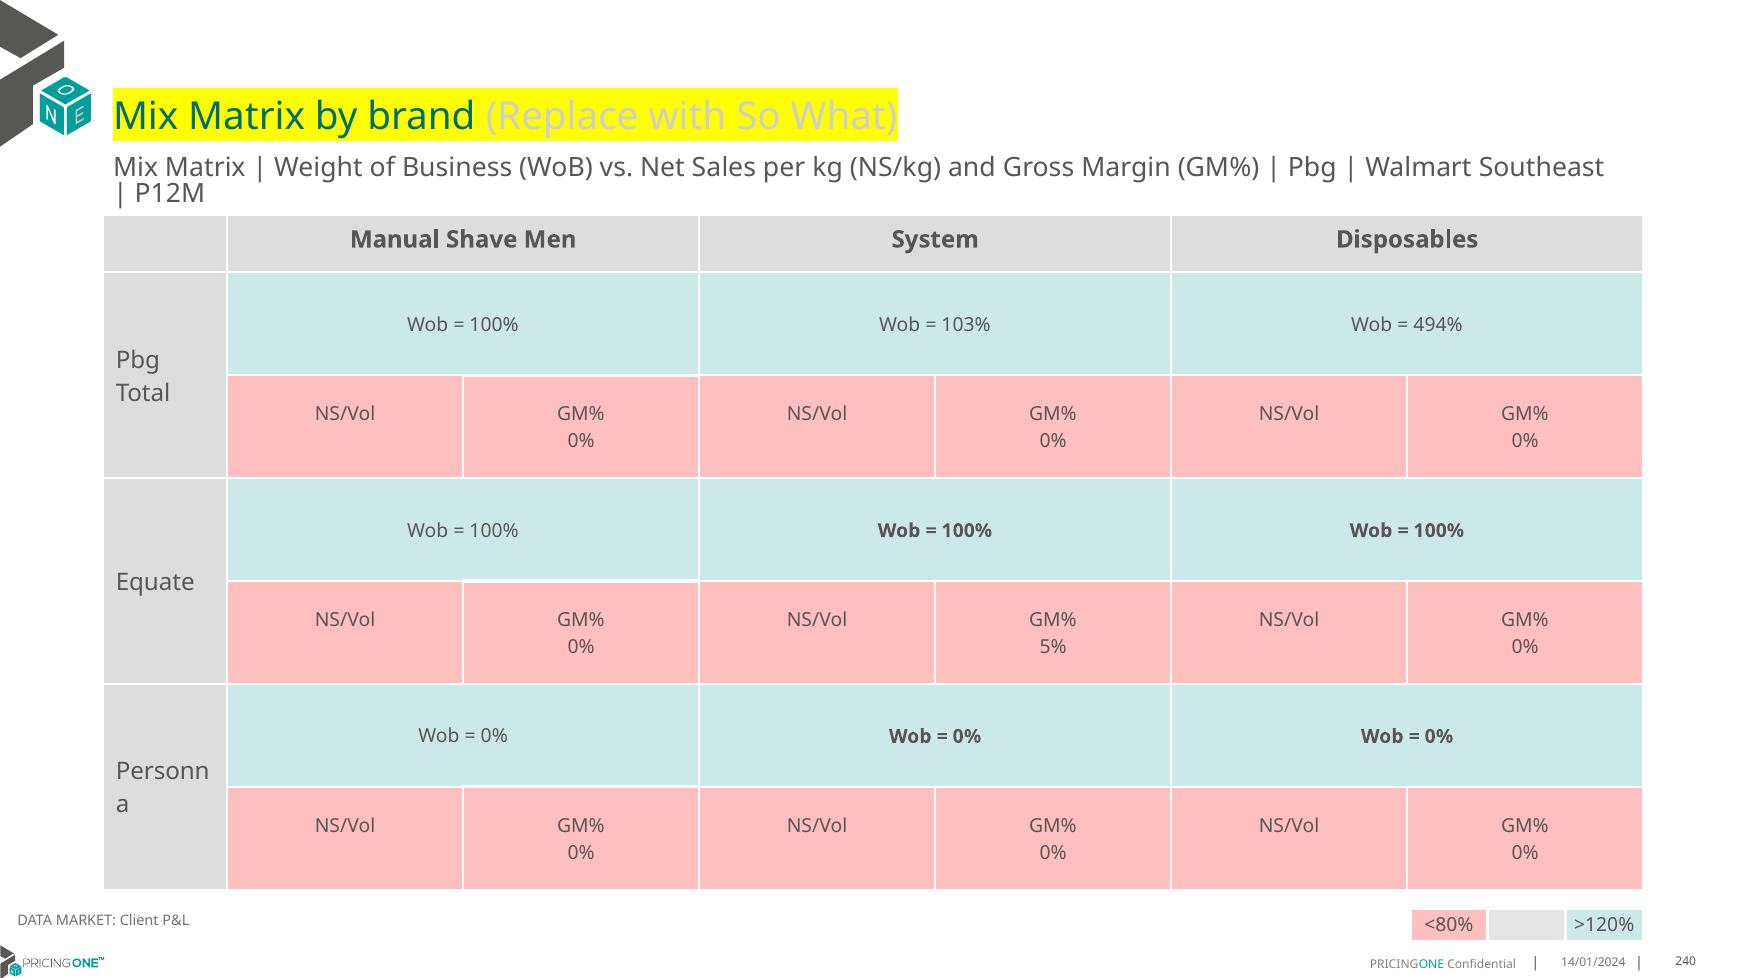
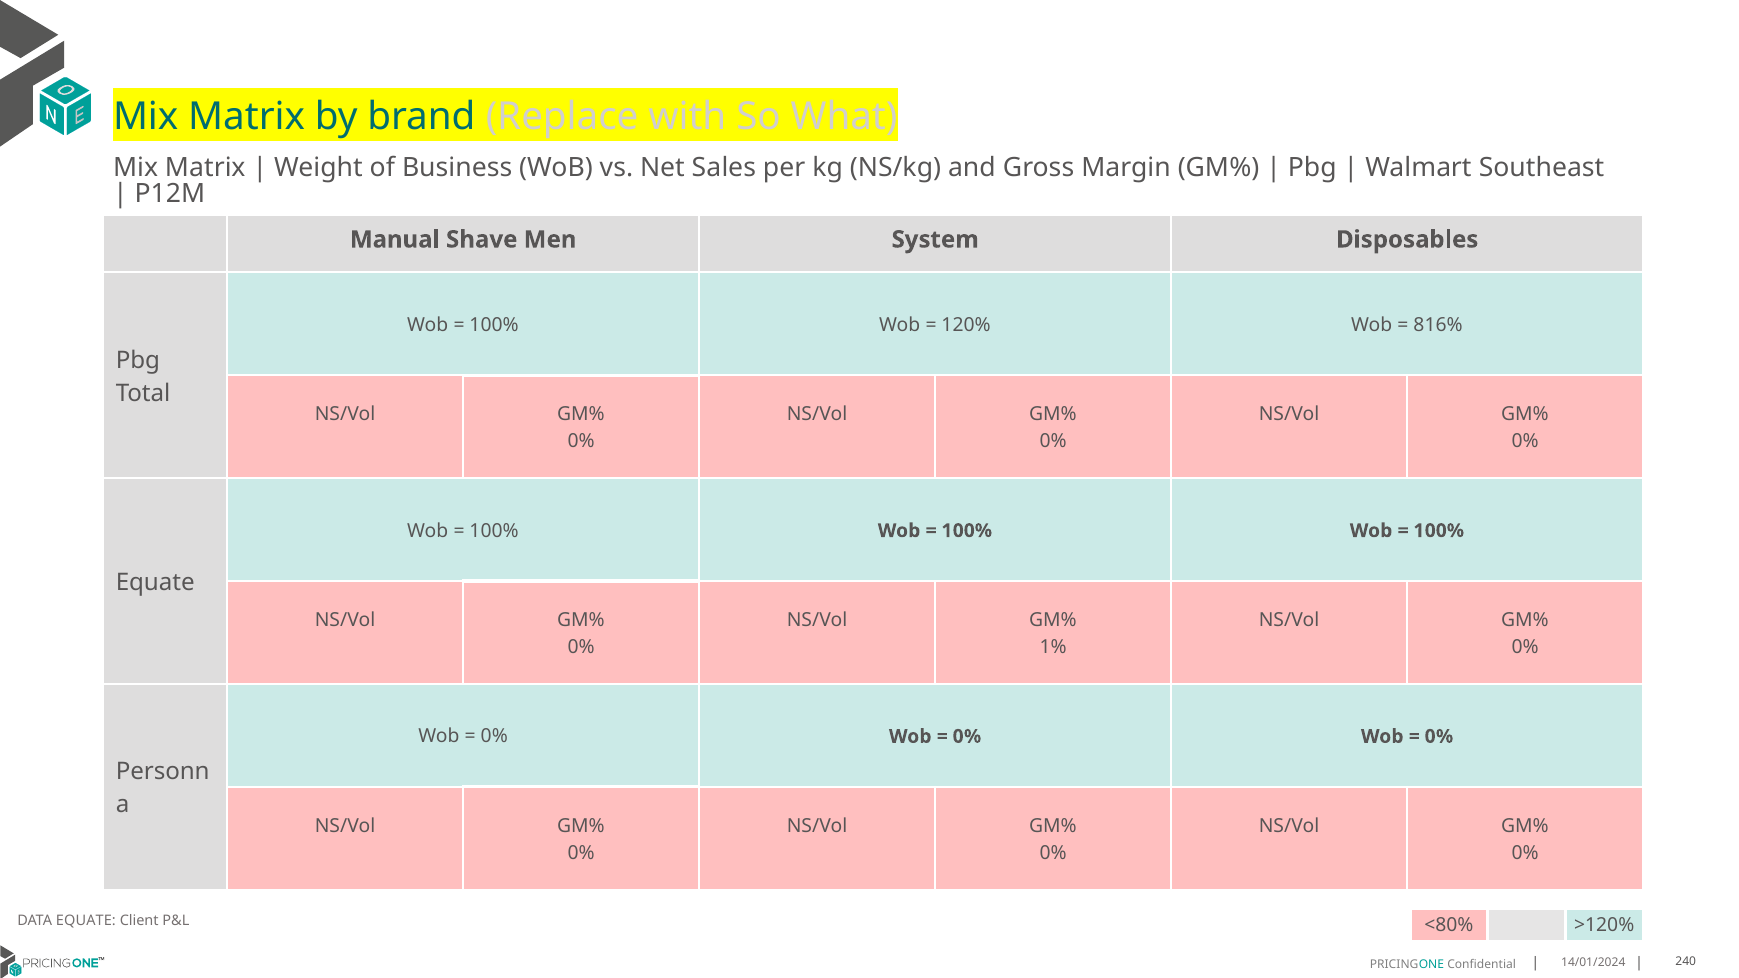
103%: 103% -> 120%
494%: 494% -> 816%
5%: 5% -> 1%
DATA MARKET: MARKET -> EQUATE
